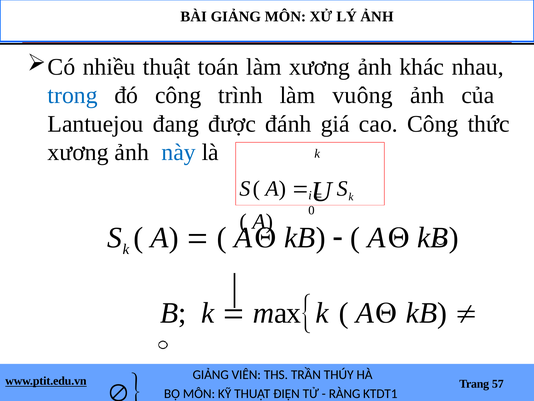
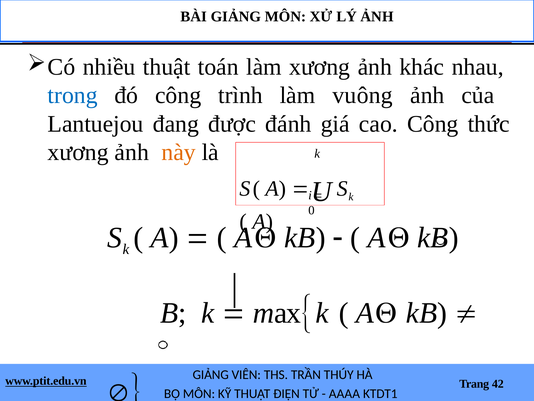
này colour: blue -> orange
57: 57 -> 42
RÀNG: RÀNG -> AAAA
